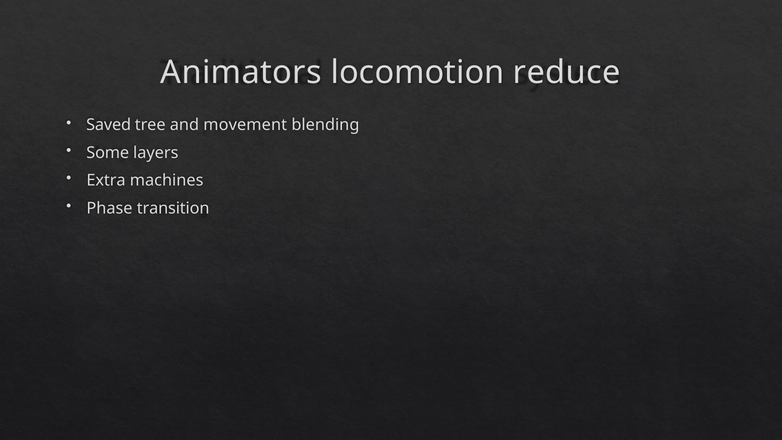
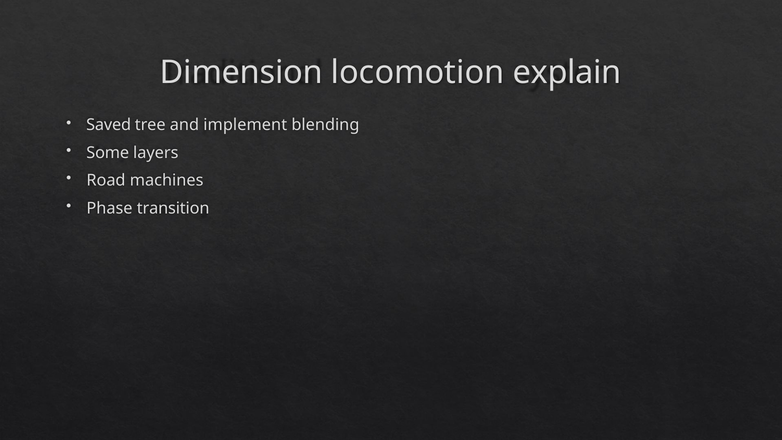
Animators: Animators -> Dimension
reduce: reduce -> explain
movement: movement -> implement
Extra: Extra -> Road
